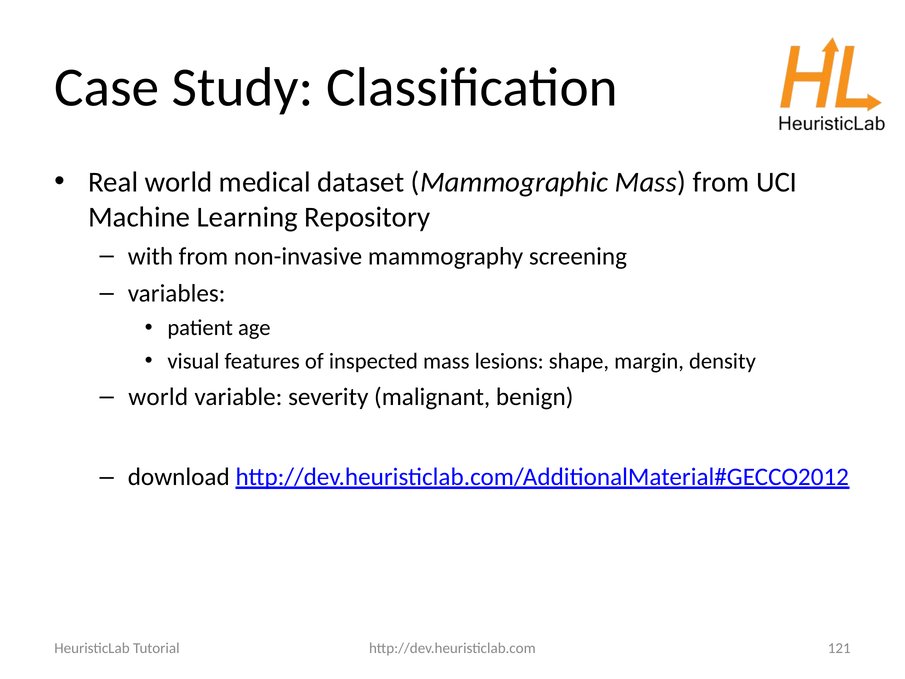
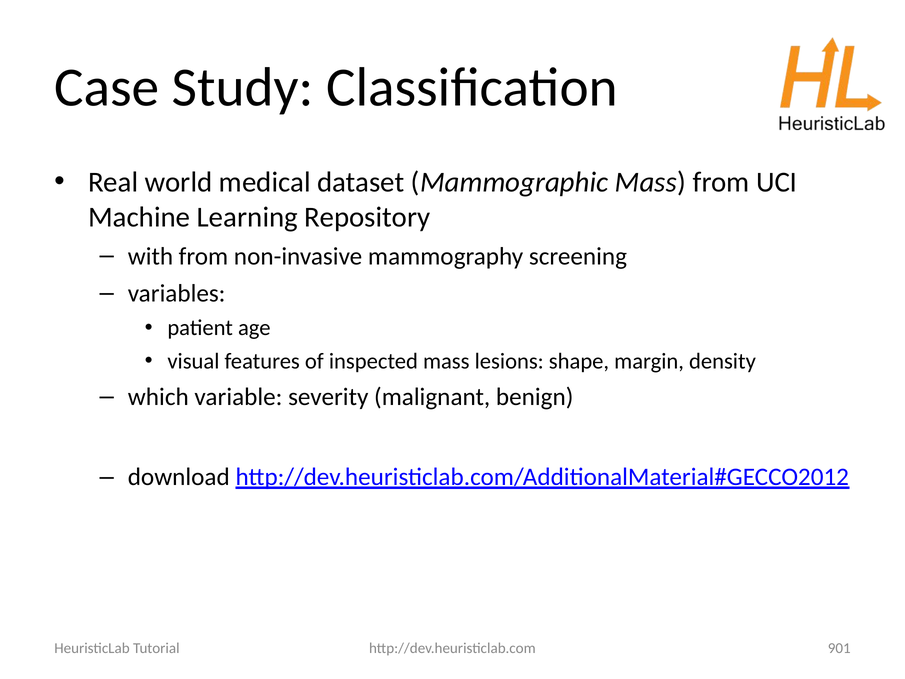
world at (158, 397): world -> which
121: 121 -> 901
